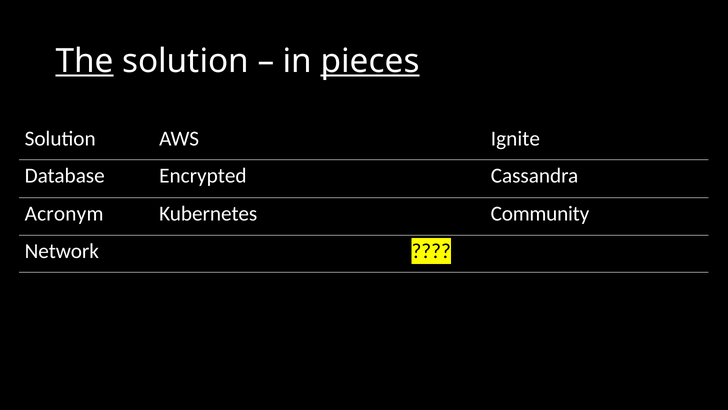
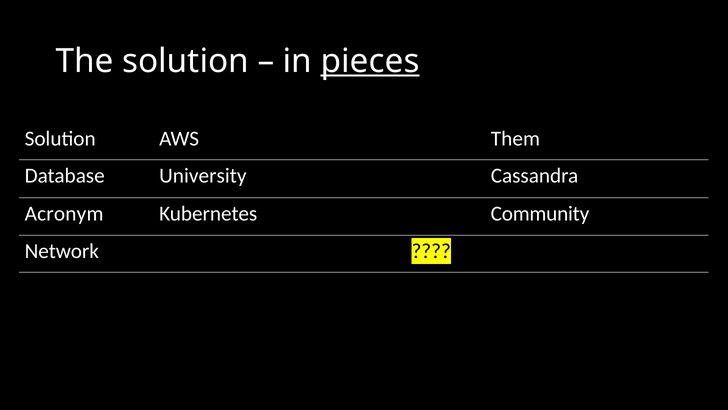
The underline: present -> none
Ignite: Ignite -> Them
Encrypted: Encrypted -> University
